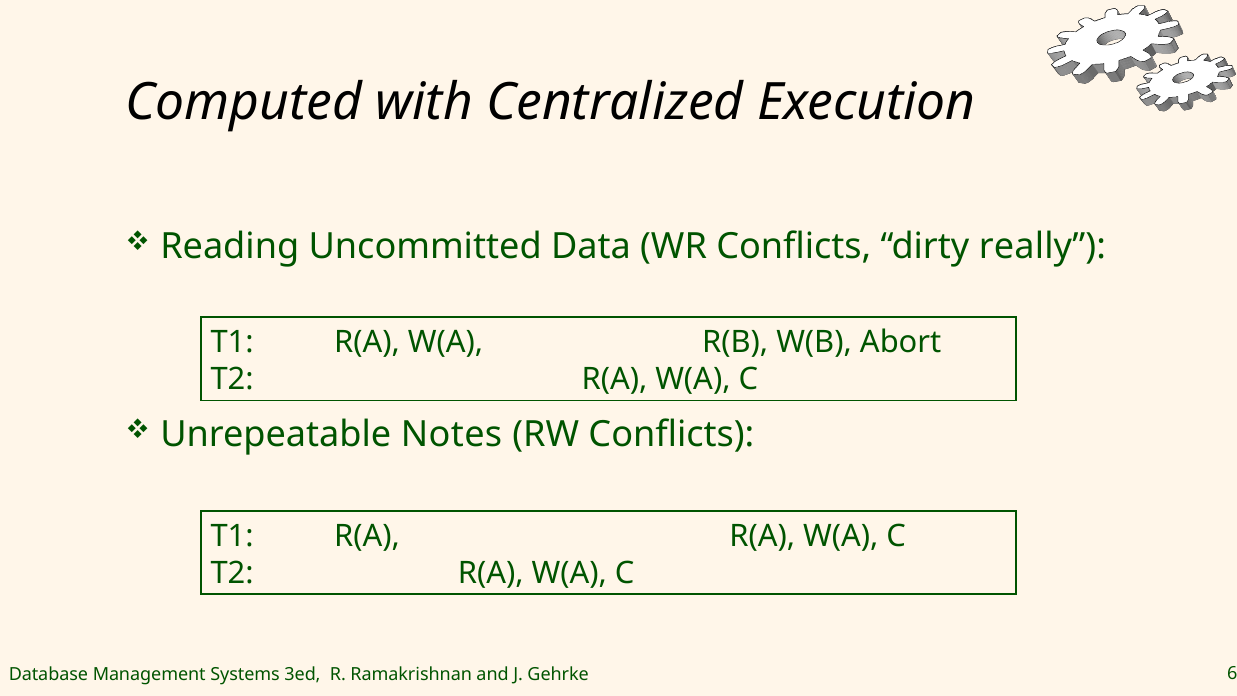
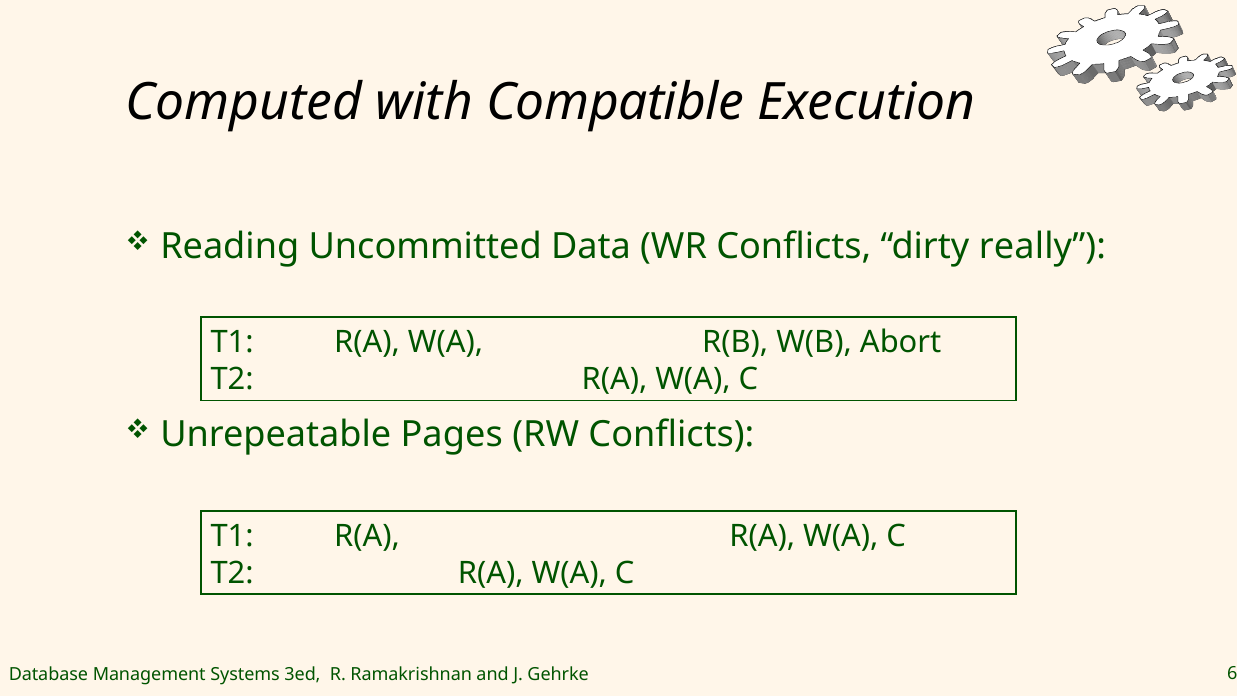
Centralized: Centralized -> Compatible
Notes: Notes -> Pages
